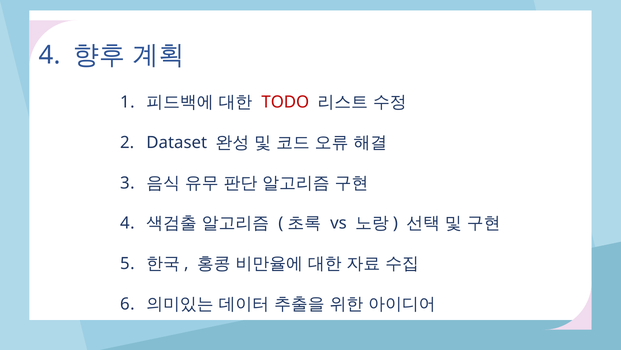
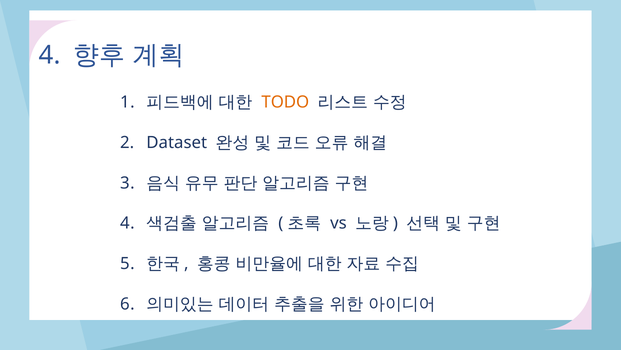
TODO colour: red -> orange
